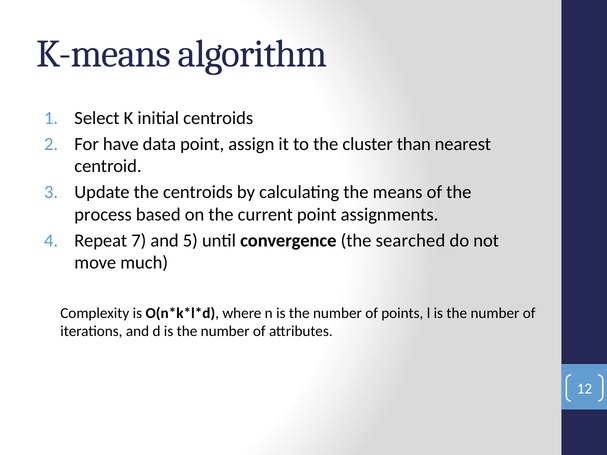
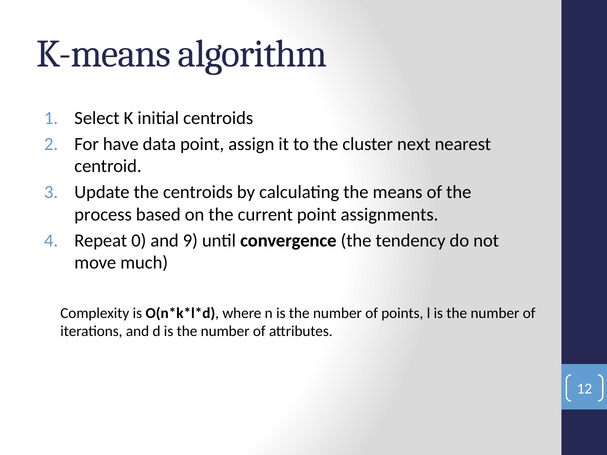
than: than -> next
7: 7 -> 0
5: 5 -> 9
searched: searched -> tendency
